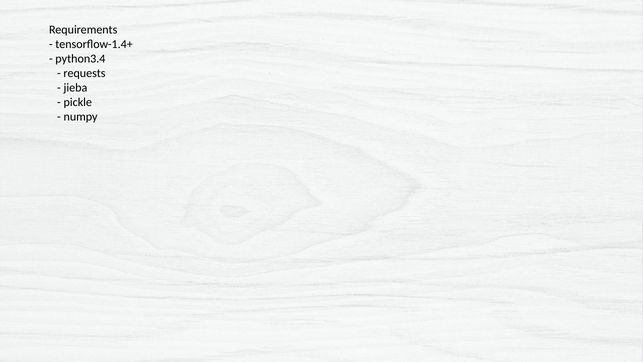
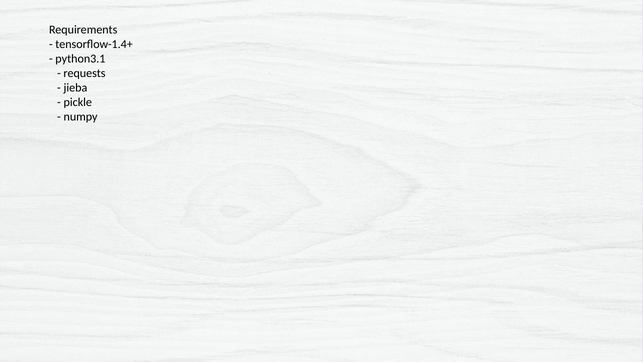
python3.4: python3.4 -> python3.1
